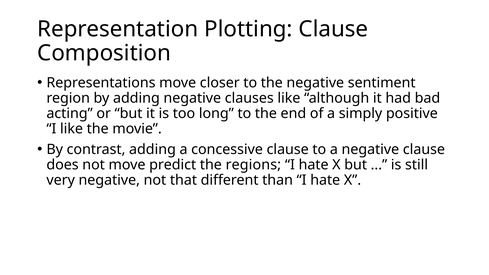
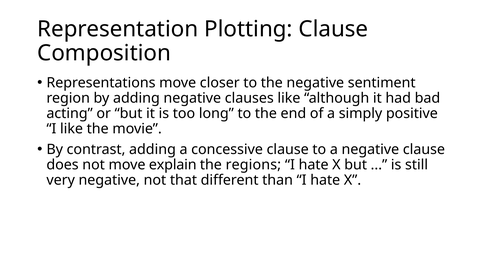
predict: predict -> explain
